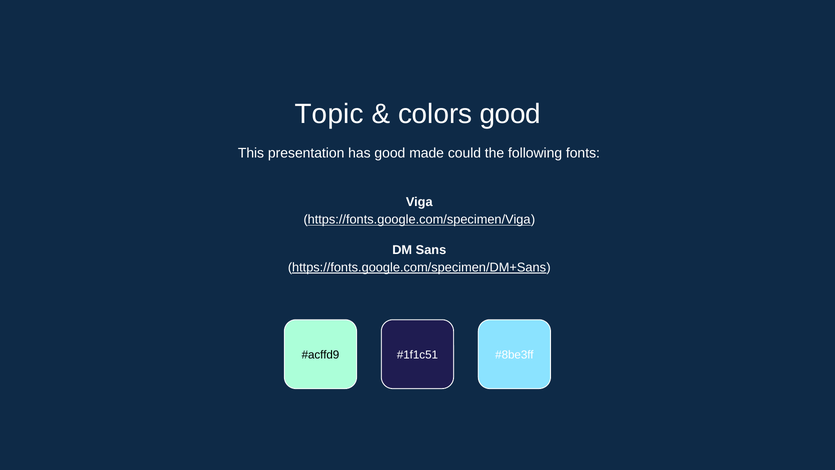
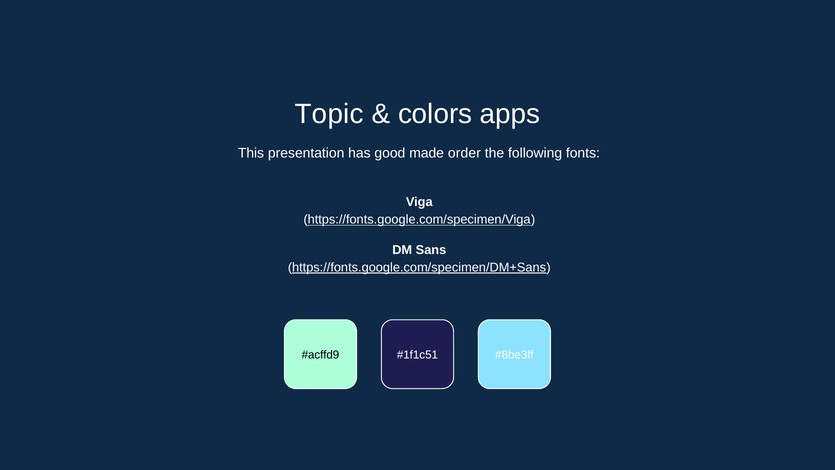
colors good: good -> apps
could: could -> order
